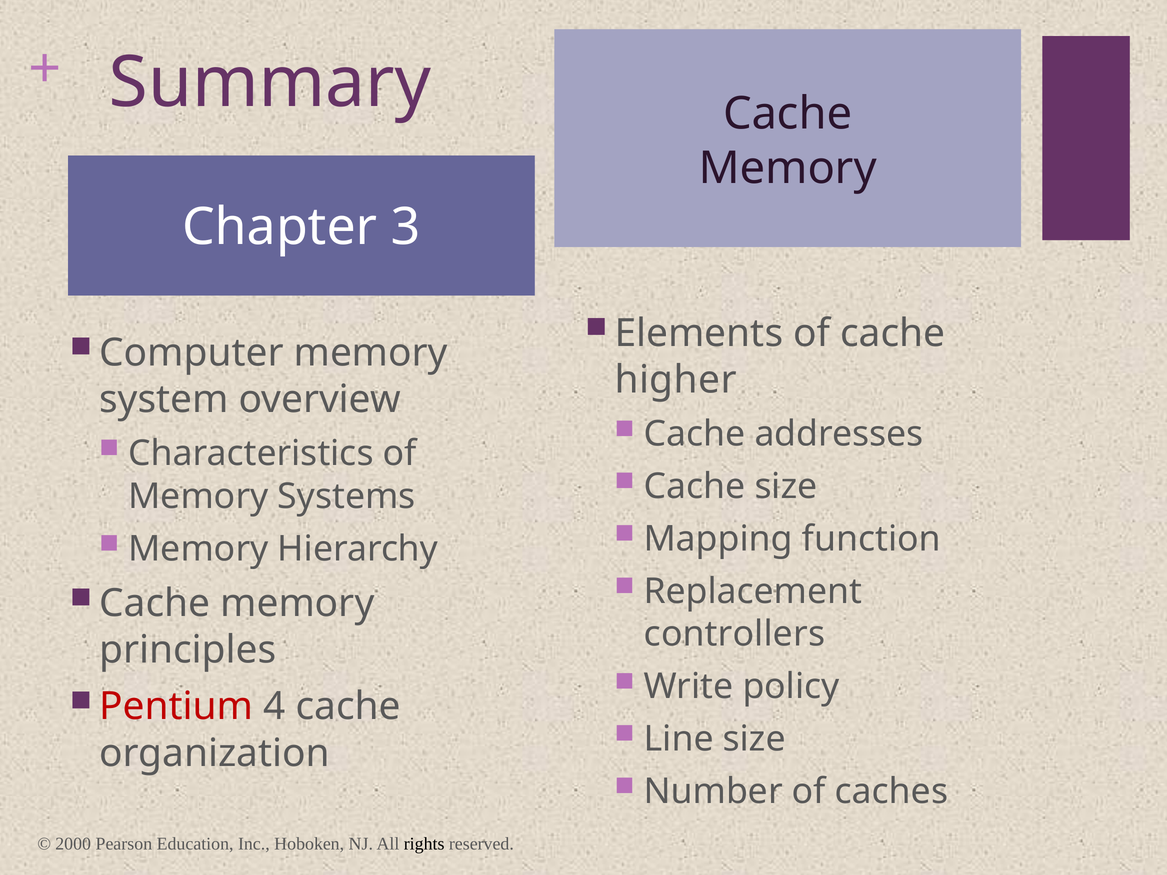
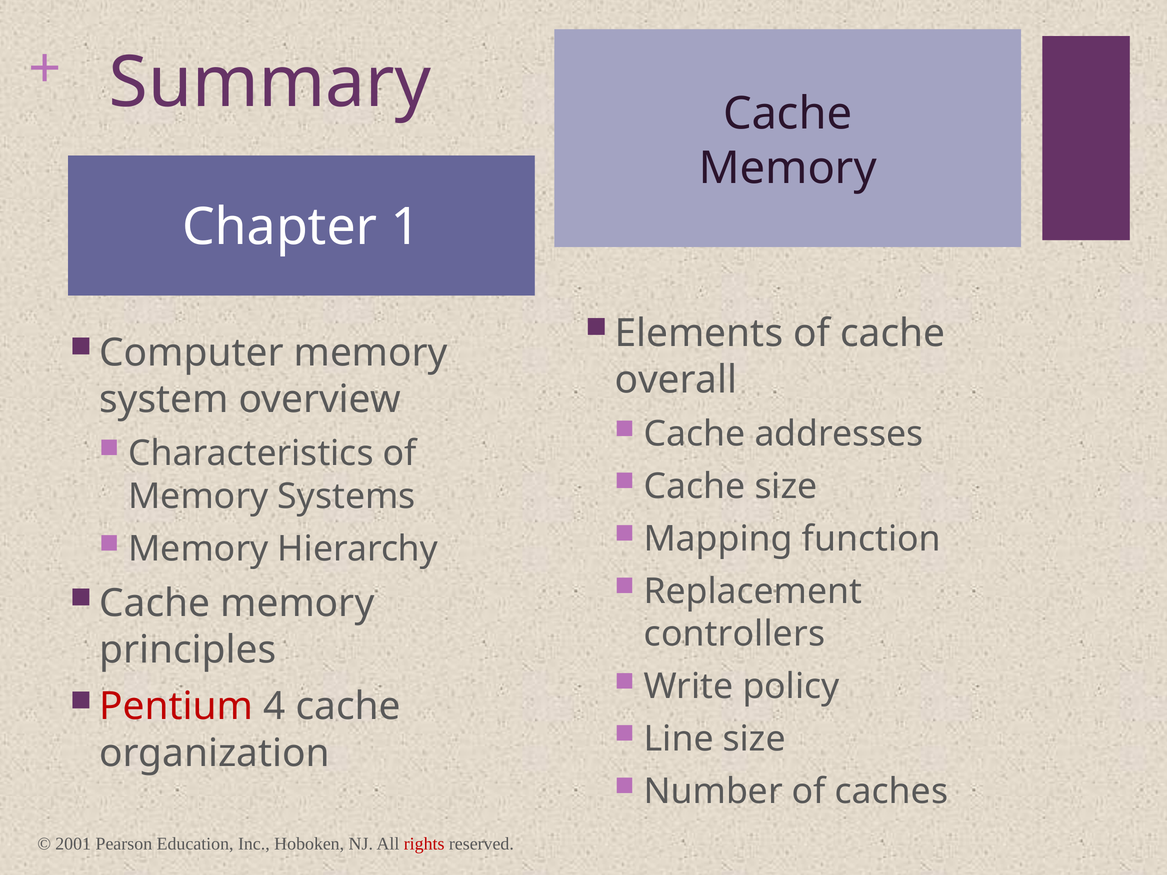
3: 3 -> 1
higher: higher -> overall
2000: 2000 -> 2001
rights colour: black -> red
